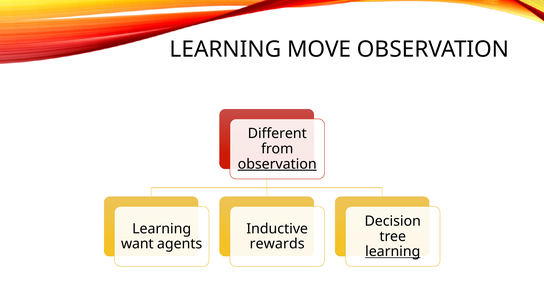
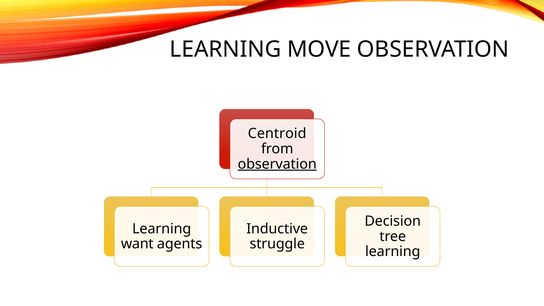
Different: Different -> Centroid
rewards: rewards -> struggle
learning at (393, 252) underline: present -> none
